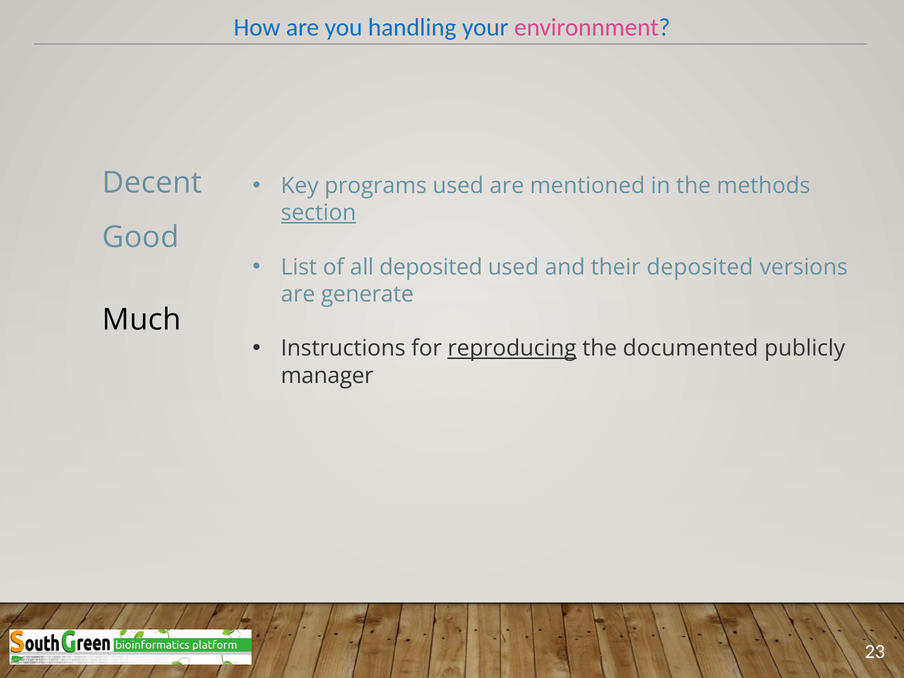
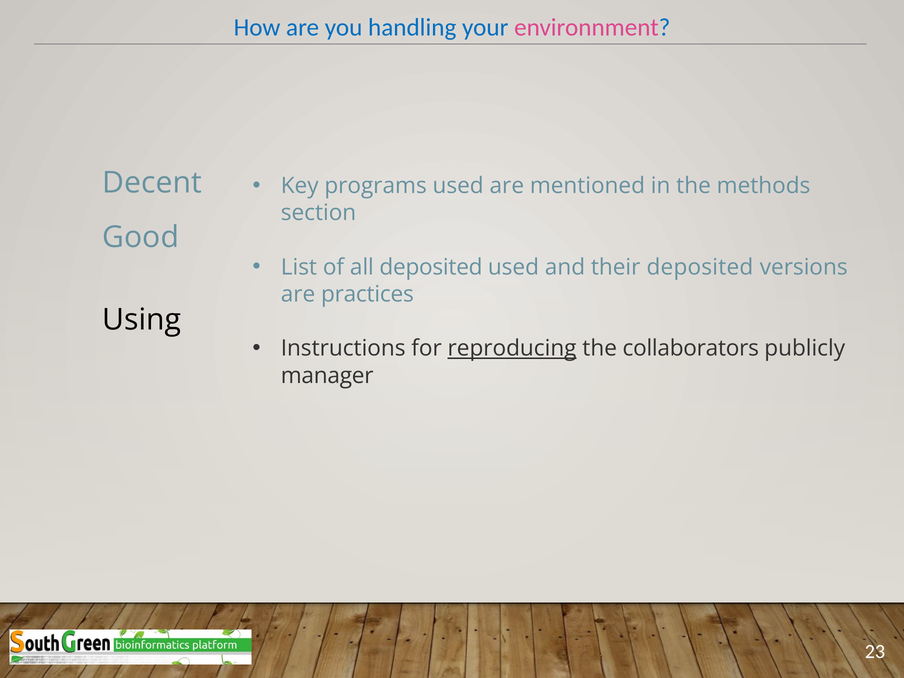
section underline: present -> none
generate: generate -> practices
Much: Much -> Using
documented: documented -> collaborators
